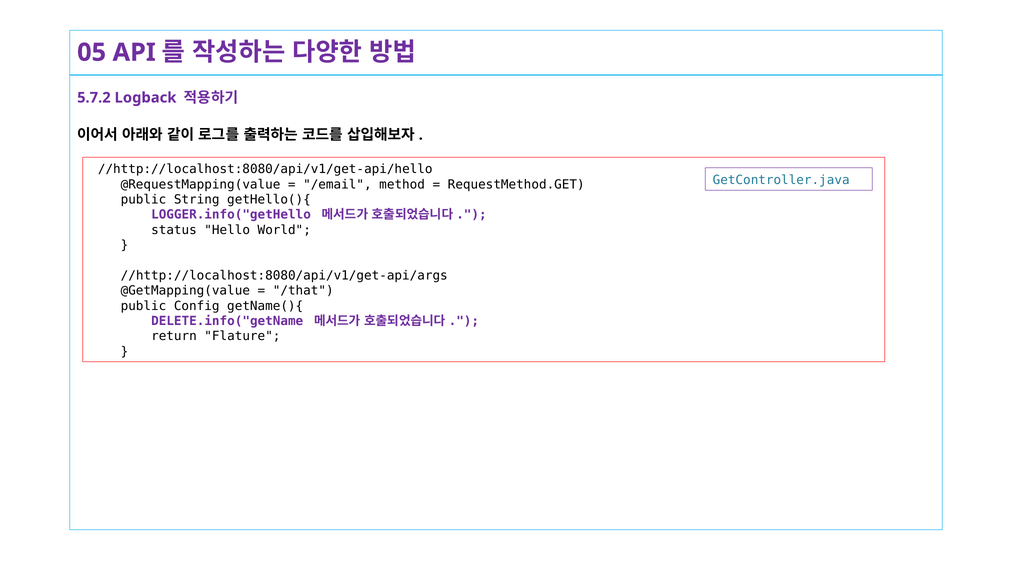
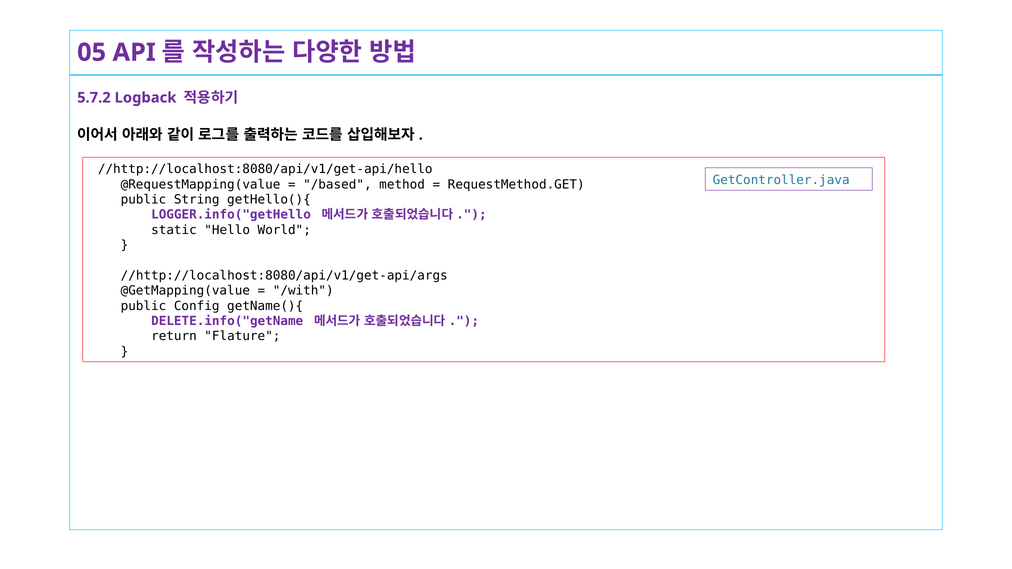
/email: /email -> /based
status: status -> static
/that: /that -> /with
